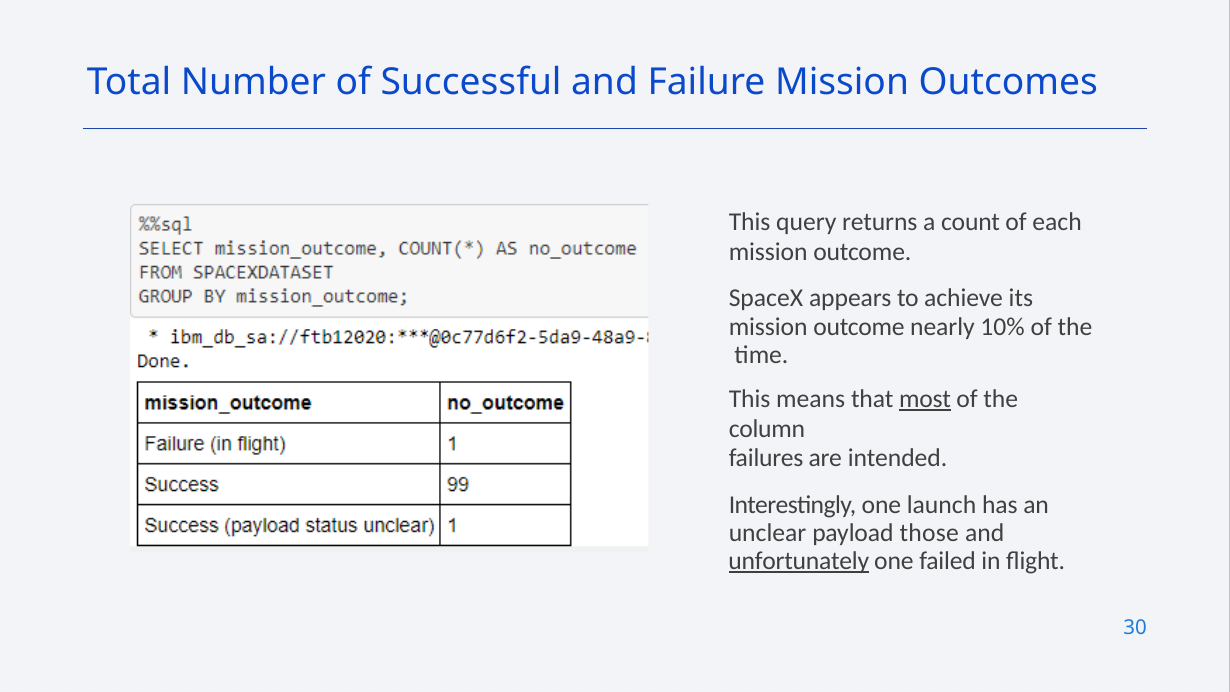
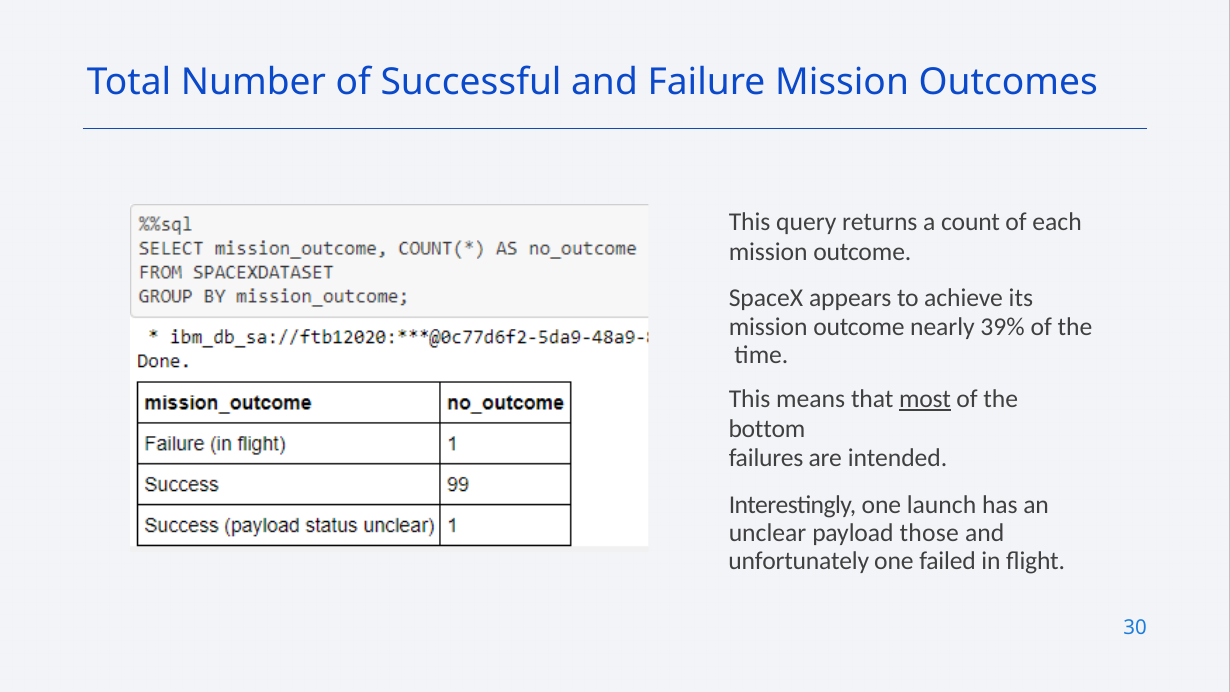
10%: 10% -> 39%
column: column -> bottom
unfortunately underline: present -> none
